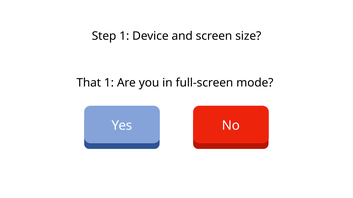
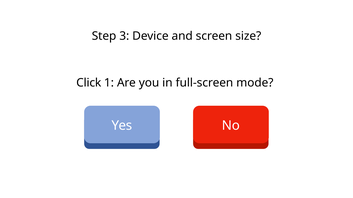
Step 1: 1 -> 3
That: That -> Click
